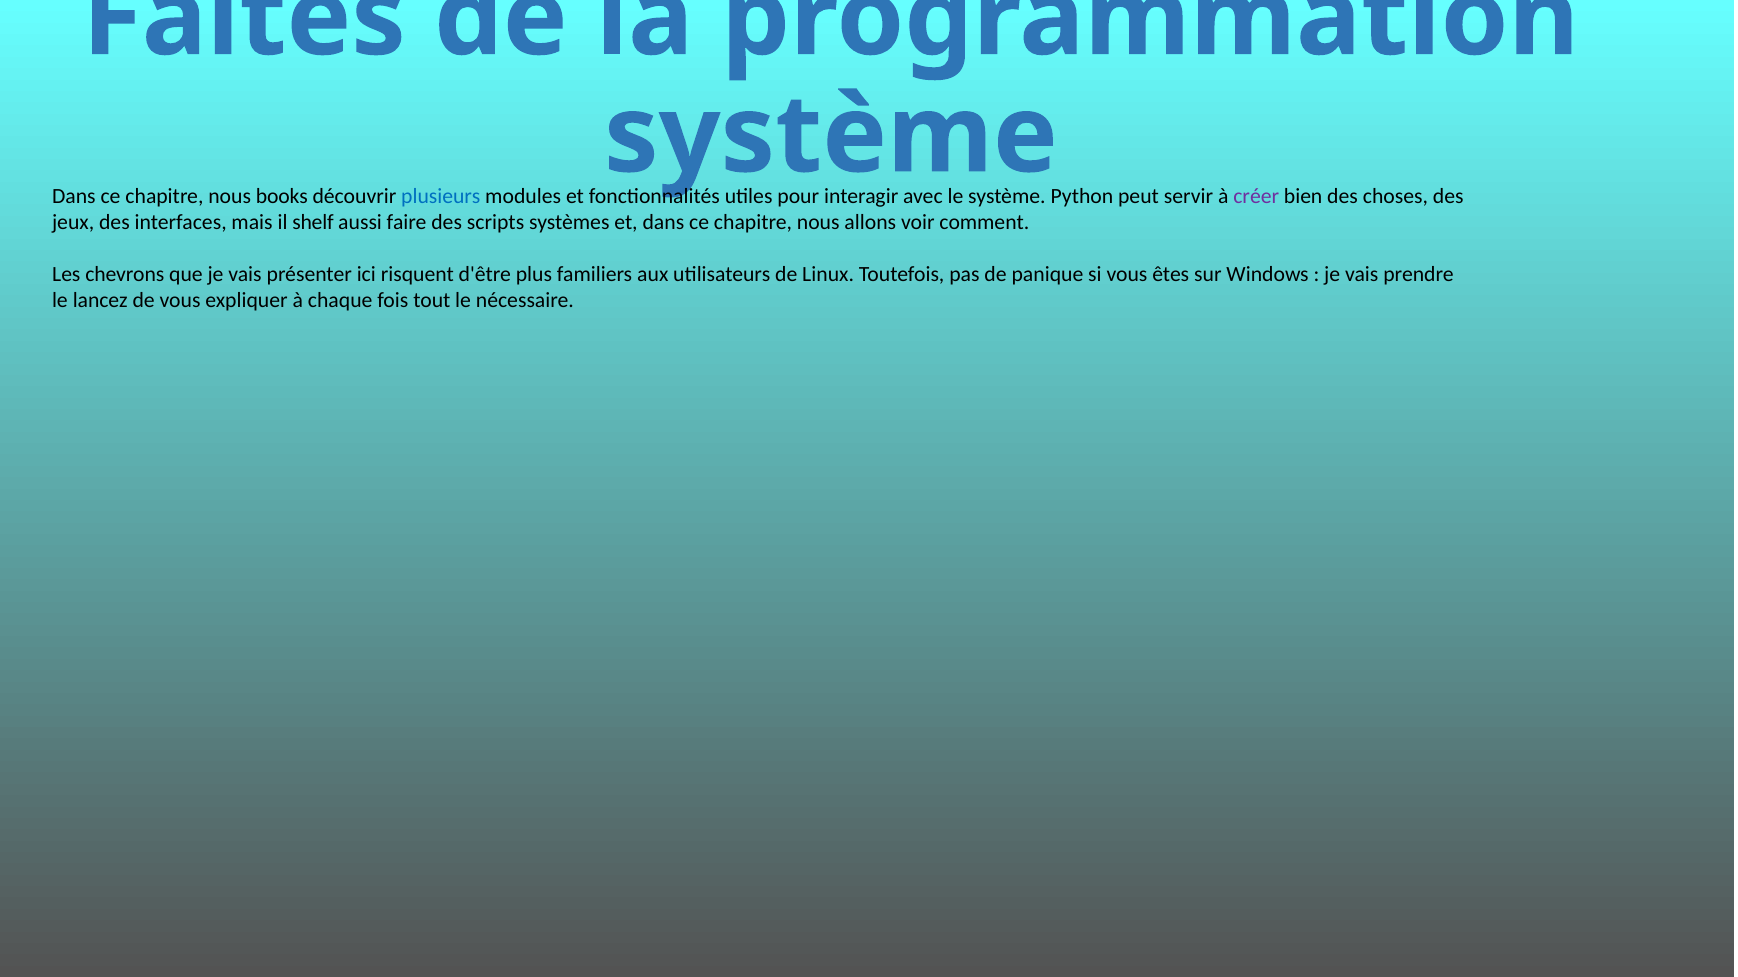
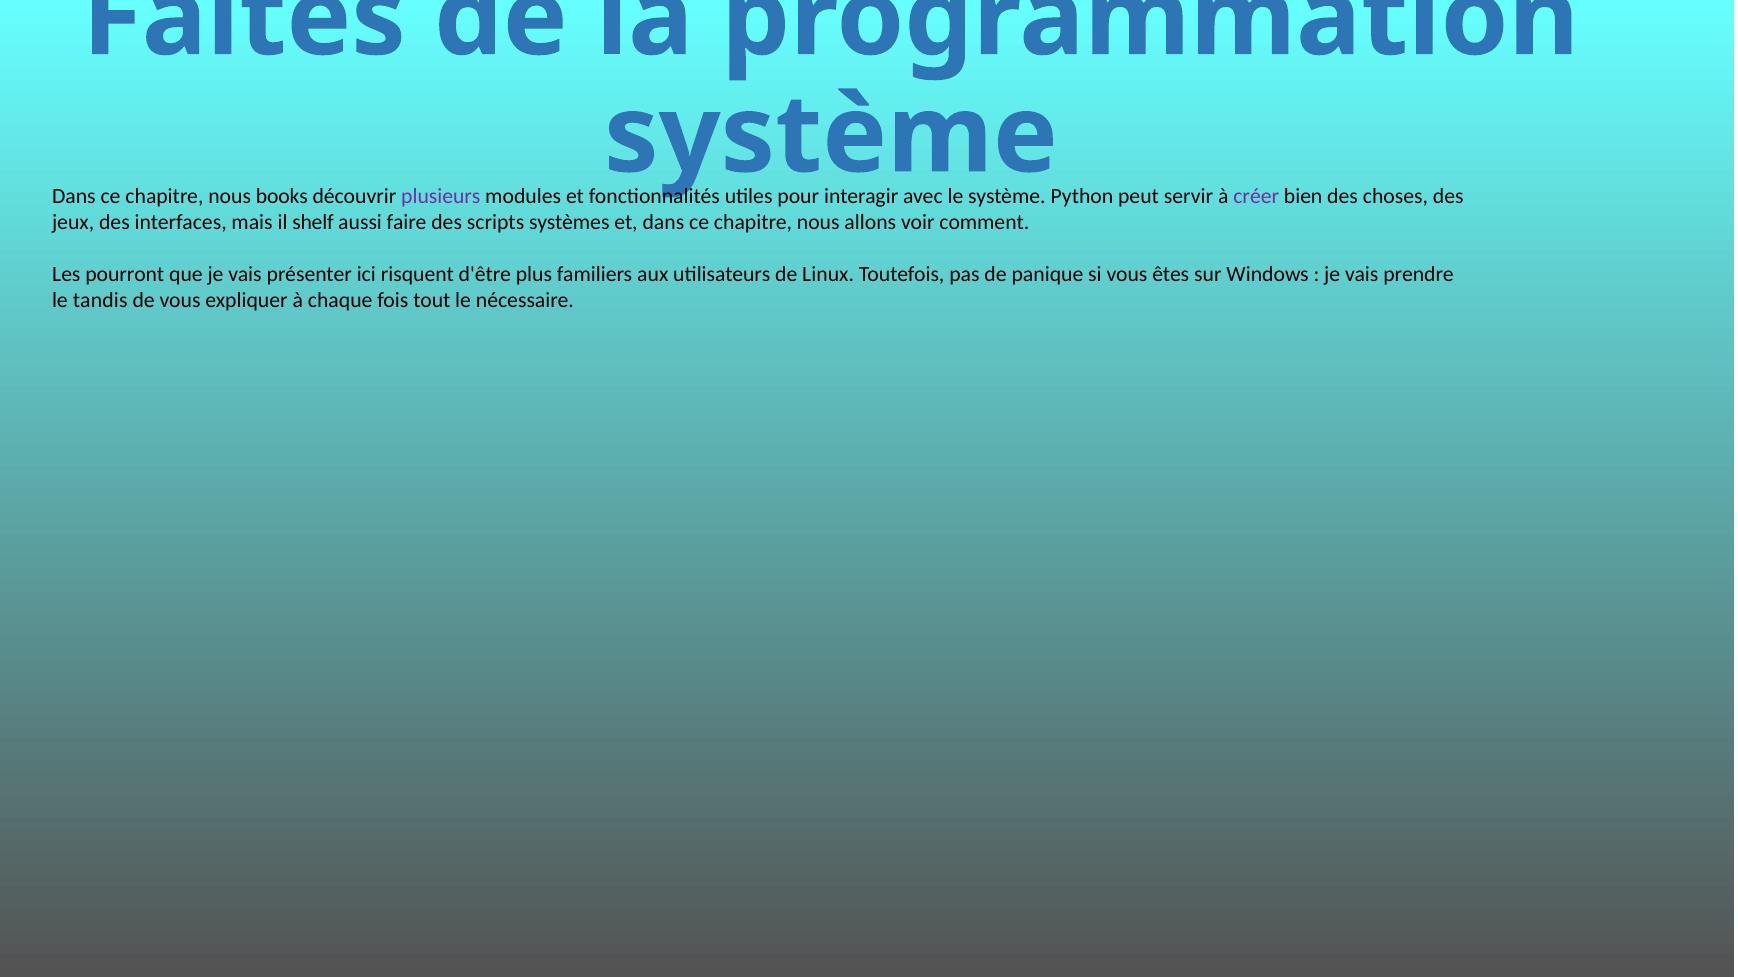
plusieurs colour: blue -> purple
chevrons: chevrons -> pourront
lancez: lancez -> tandis
